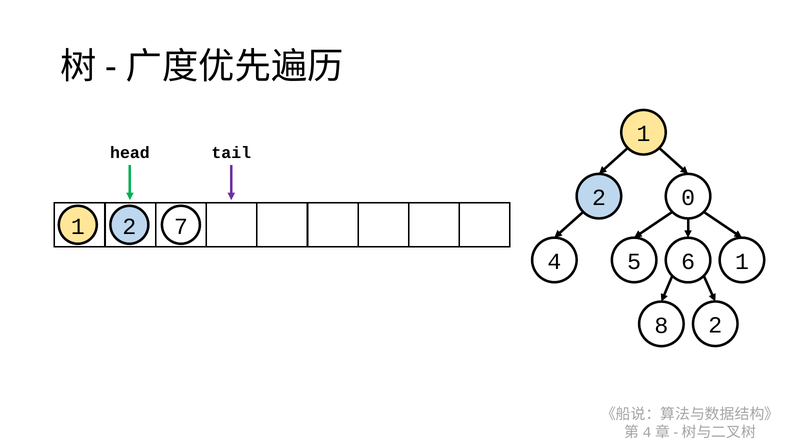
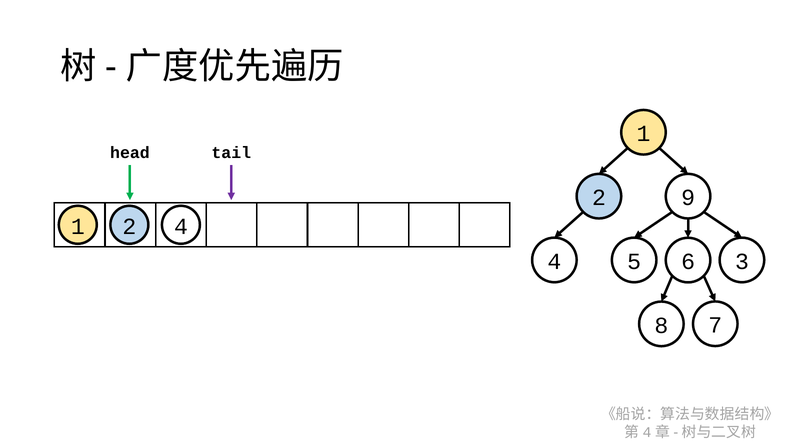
0: 0 -> 9
2 7: 7 -> 4
6 1: 1 -> 3
8 2: 2 -> 7
